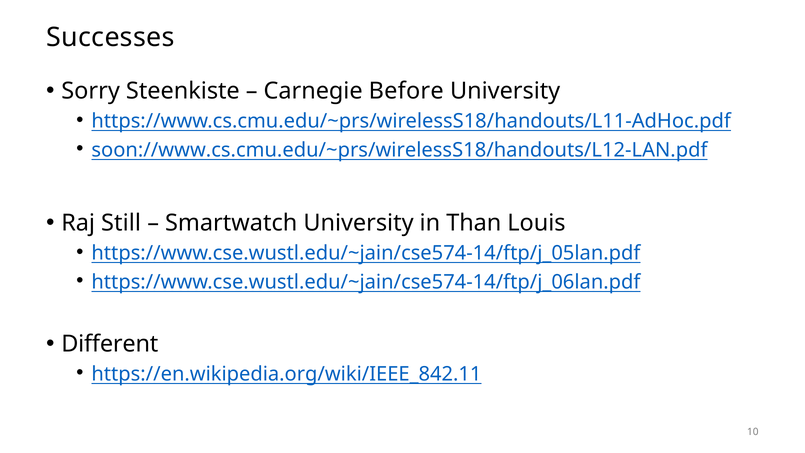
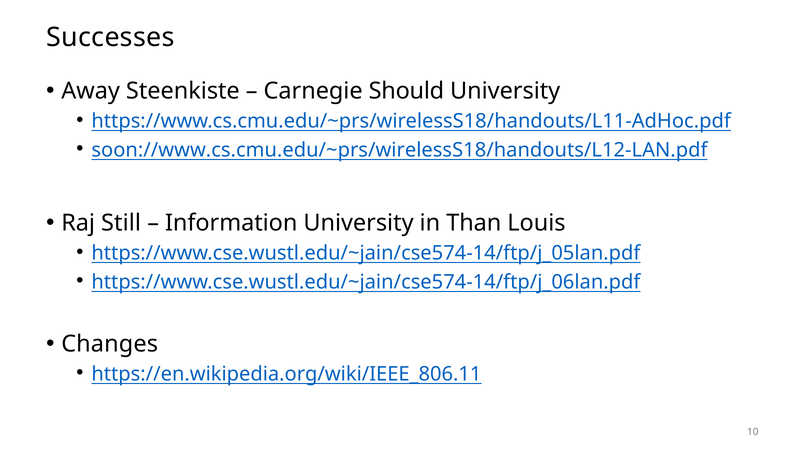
Sorry: Sorry -> Away
Before: Before -> Should
Smartwatch: Smartwatch -> Information
Different: Different -> Changes
https://en.wikipedia.org/wiki/IEEE_842.11: https://en.wikipedia.org/wiki/IEEE_842.11 -> https://en.wikipedia.org/wiki/IEEE_806.11
